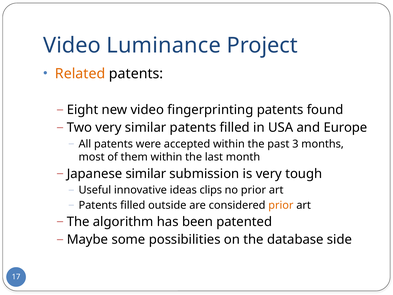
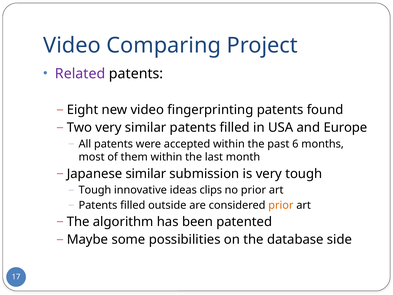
Luminance: Luminance -> Comparing
Related colour: orange -> purple
3: 3 -> 6
Useful at (95, 190): Useful -> Tough
